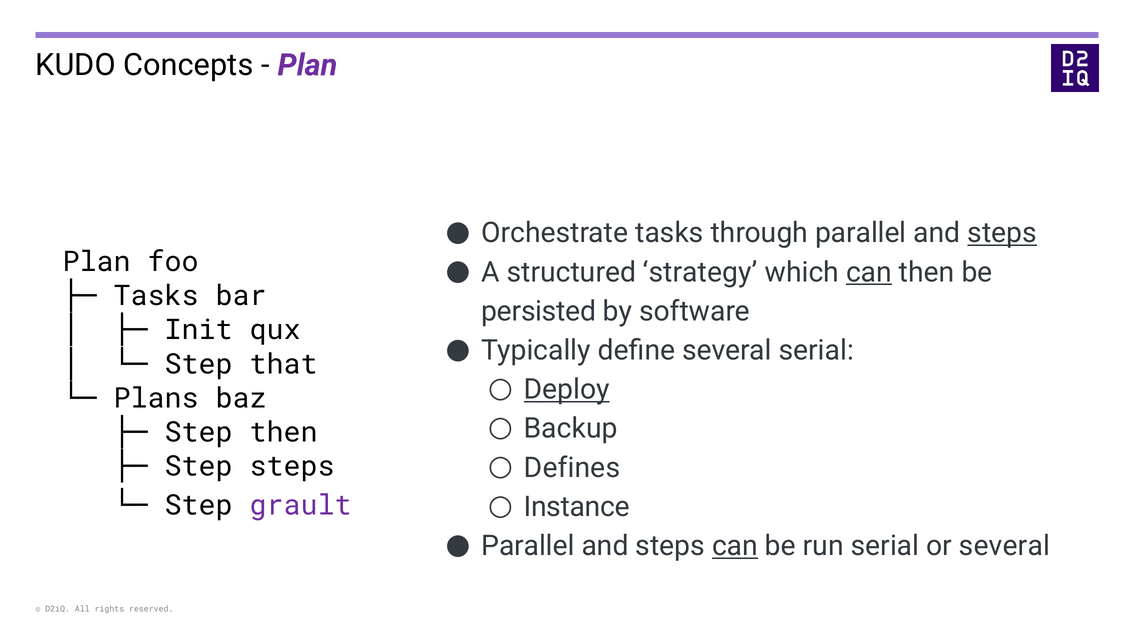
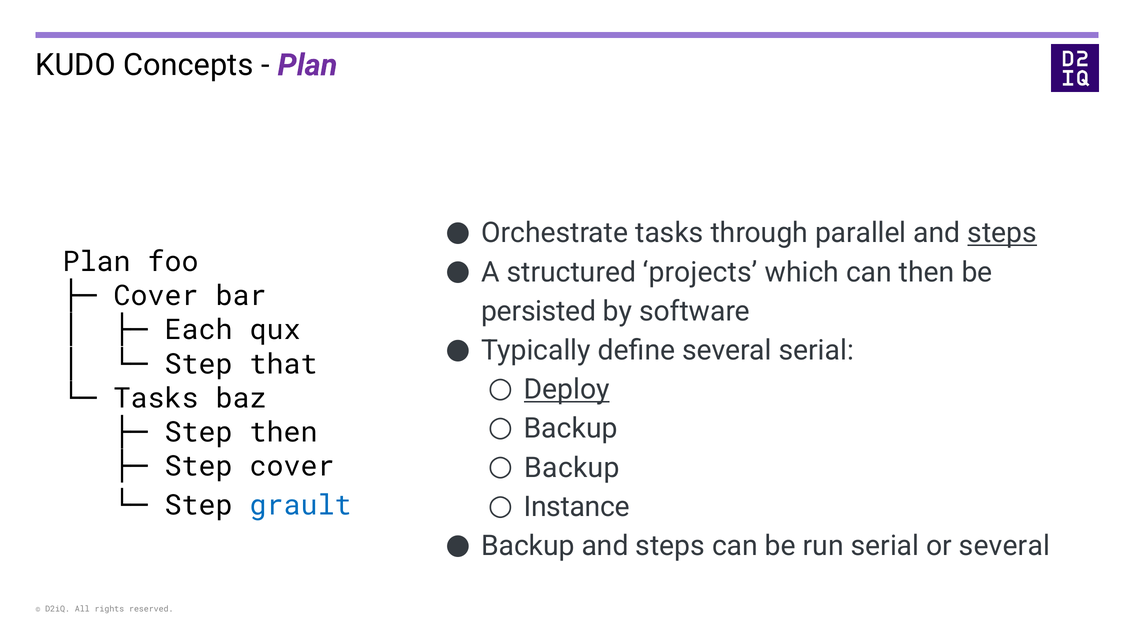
strategy: strategy -> projects
can at (869, 272) underline: present -> none
Tasks at (156, 296): Tasks -> Cover
Init: Init -> Each
Plans at (156, 398): Plans -> Tasks
Defines at (572, 468): Defines -> Backup
Step steps: steps -> cover
grault colour: purple -> blue
Parallel at (528, 546): Parallel -> Backup
can at (735, 546) underline: present -> none
